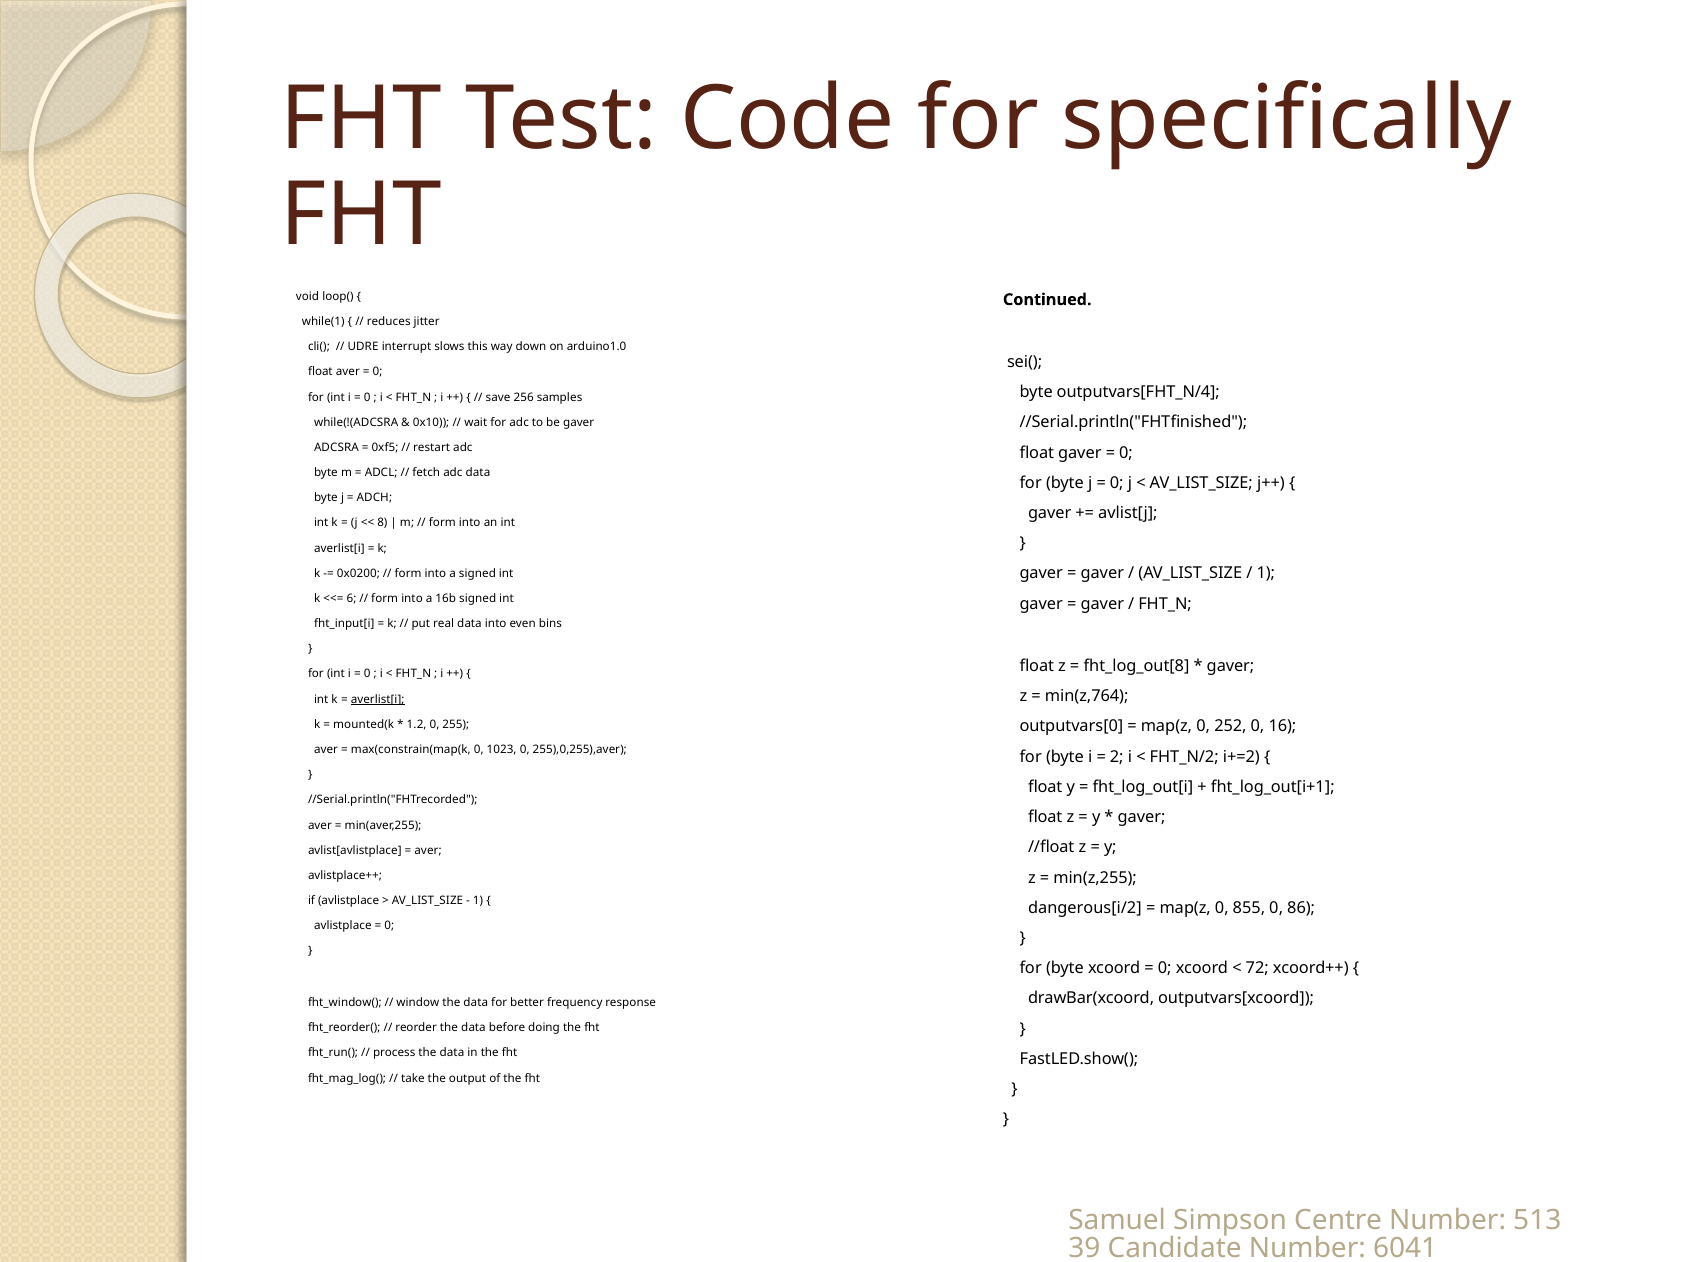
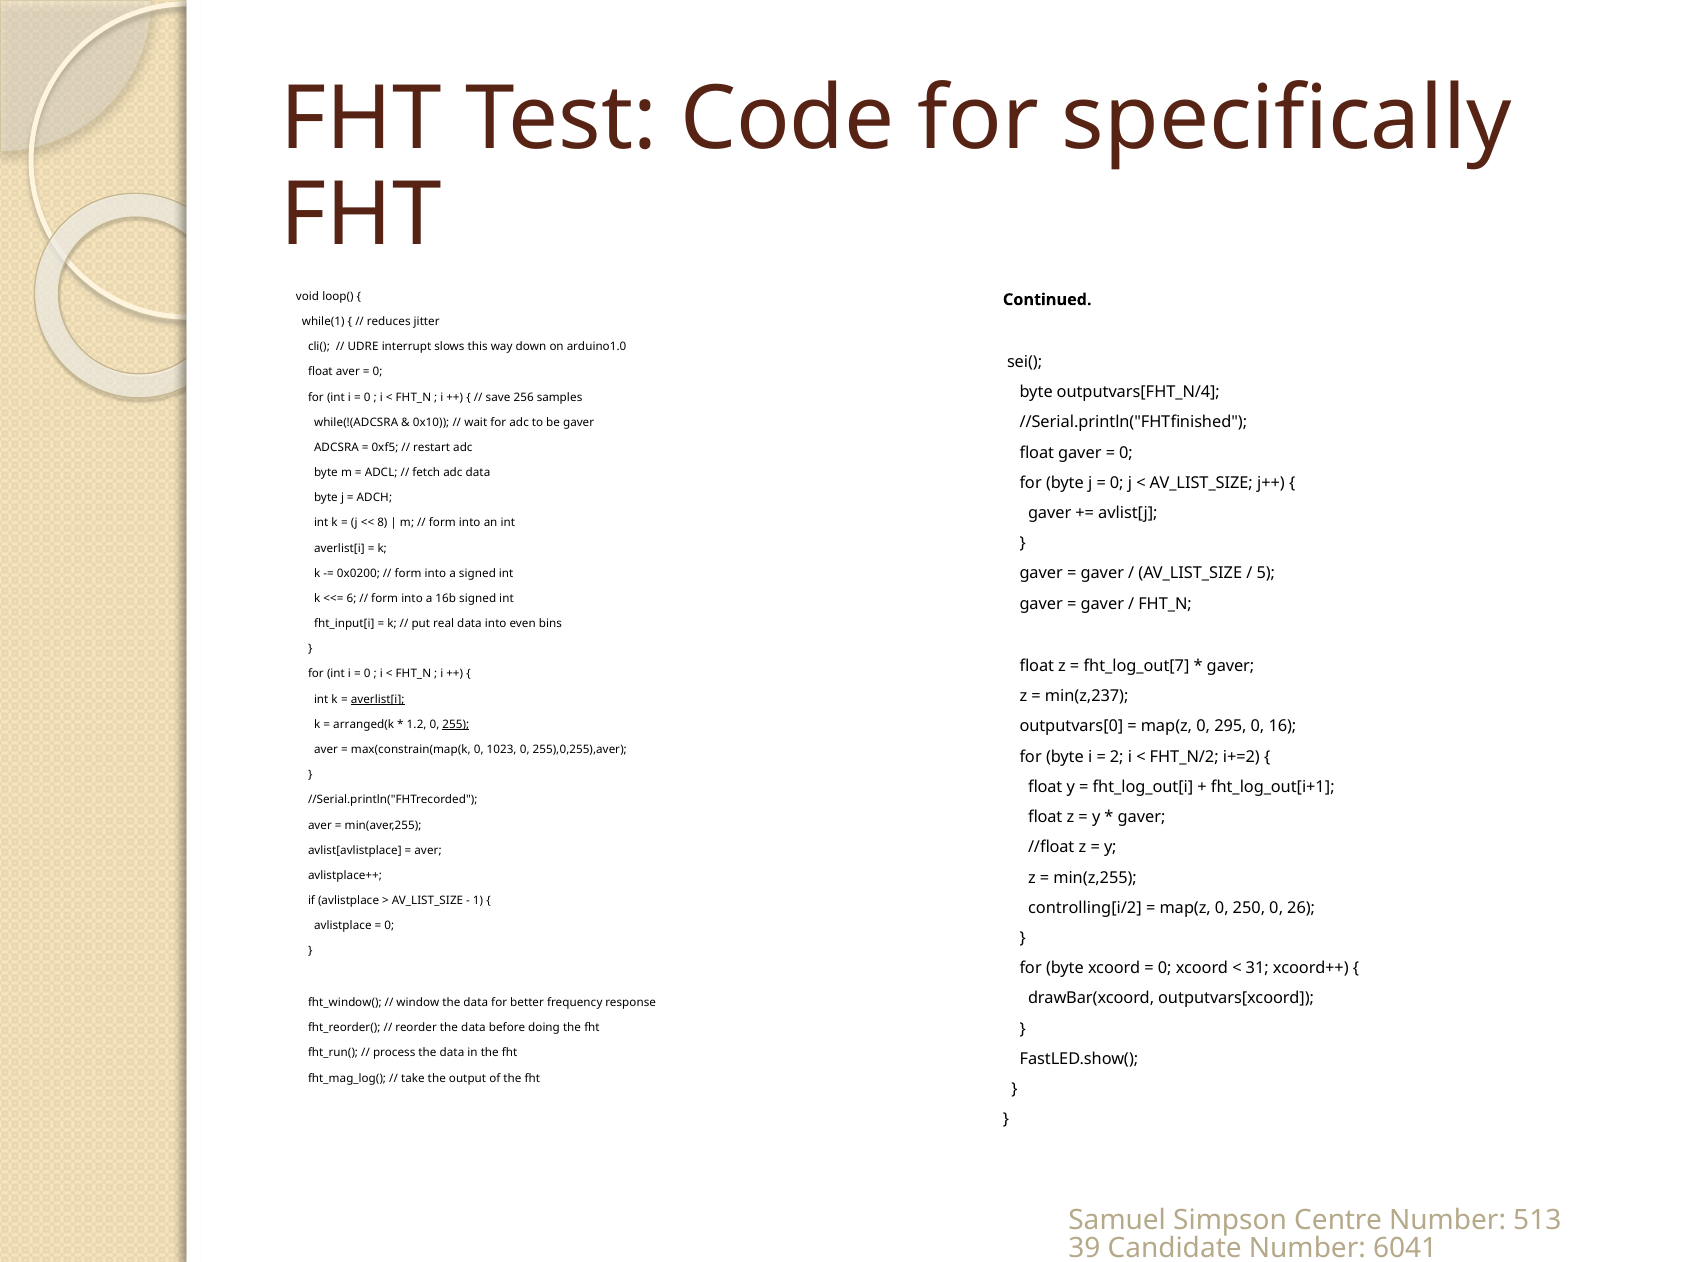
1 at (1266, 574): 1 -> 5
fht_log_out[8: fht_log_out[8 -> fht_log_out[7
min(z,764: min(z,764 -> min(z,237
mounted(k: mounted(k -> arranged(k
255 underline: none -> present
252: 252 -> 295
dangerous[i/2: dangerous[i/2 -> controlling[i/2
855: 855 -> 250
86: 86 -> 26
72: 72 -> 31
